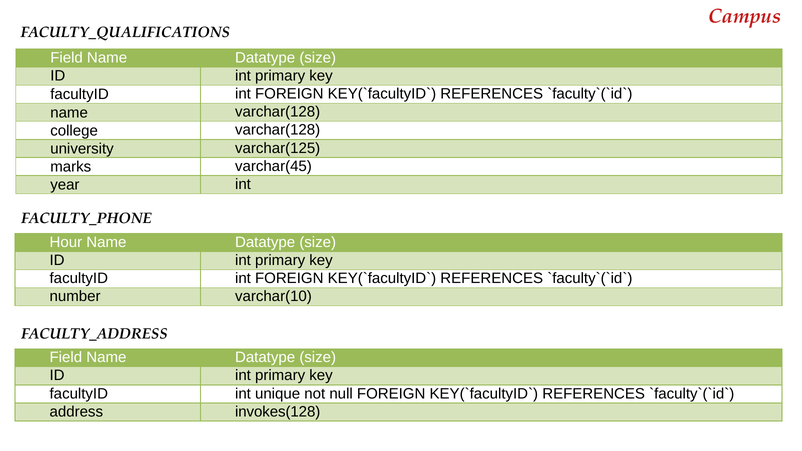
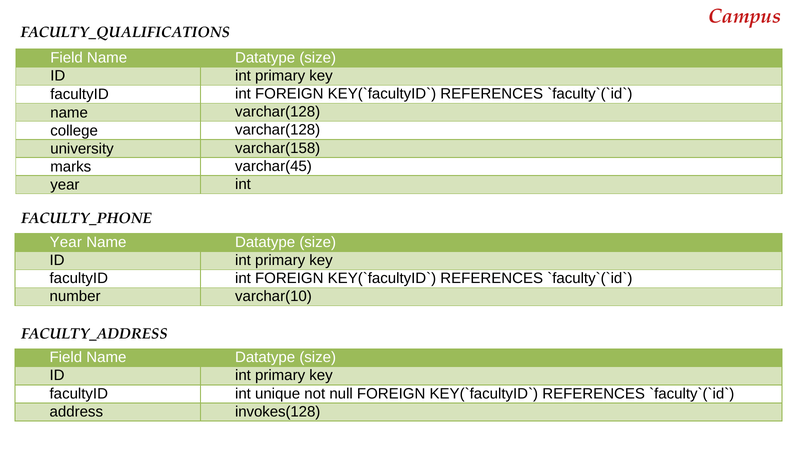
varchar(125: varchar(125 -> varchar(158
Hour at (66, 242): Hour -> Year
